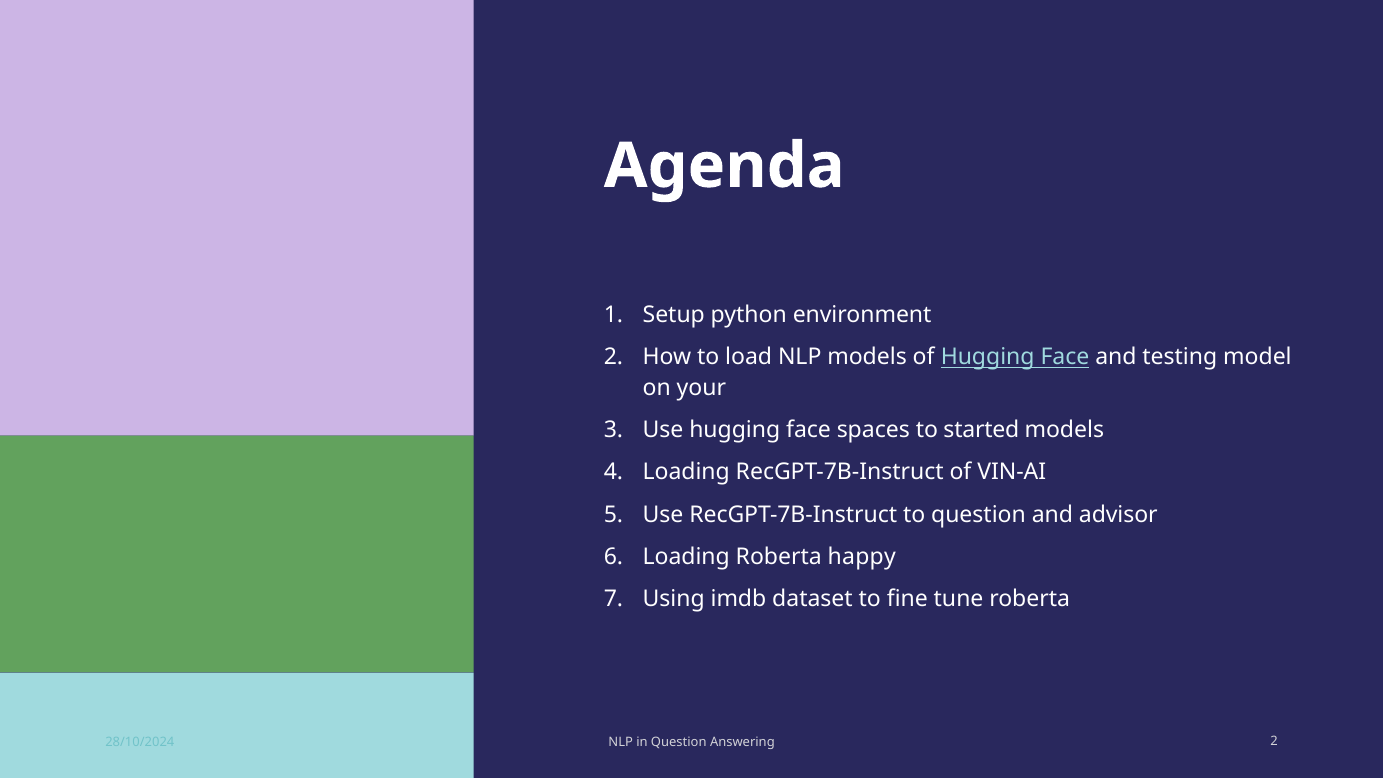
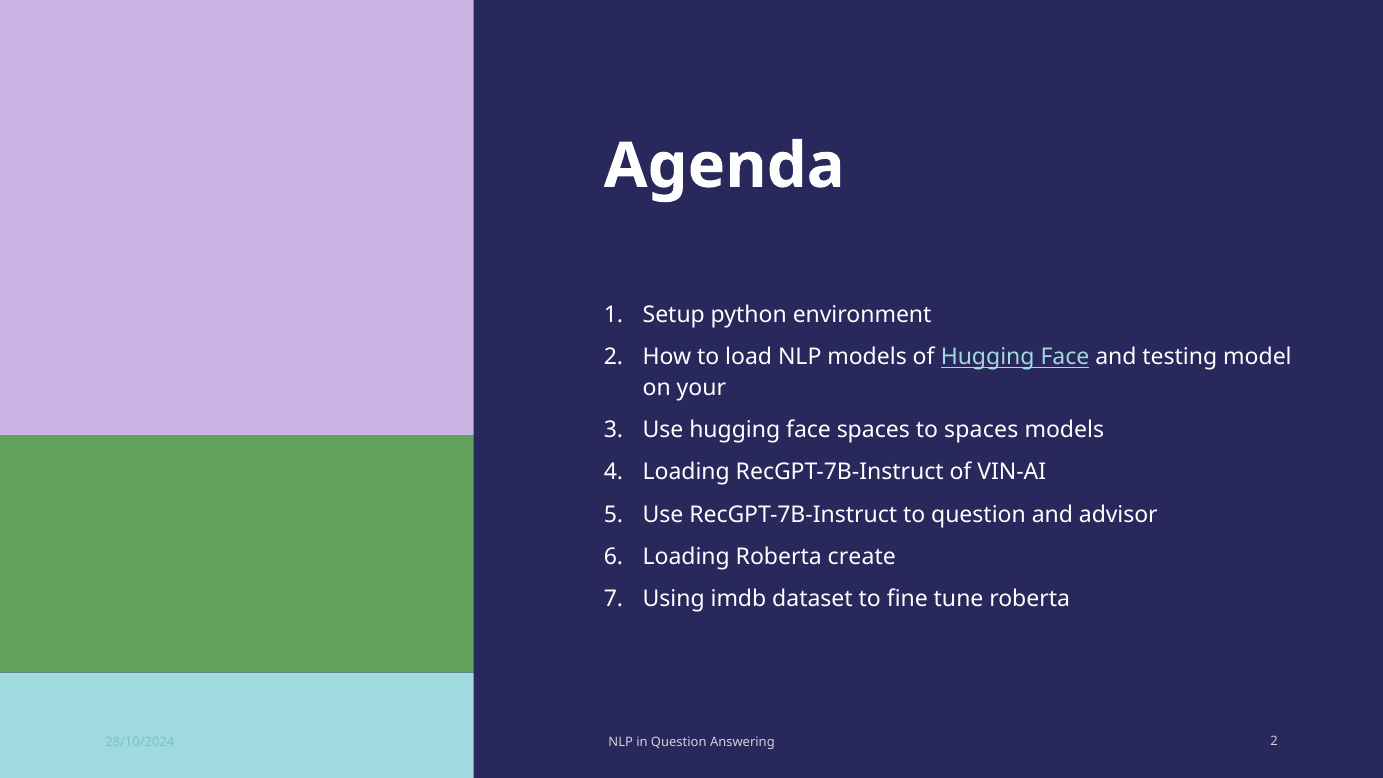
to started: started -> spaces
happy: happy -> create
